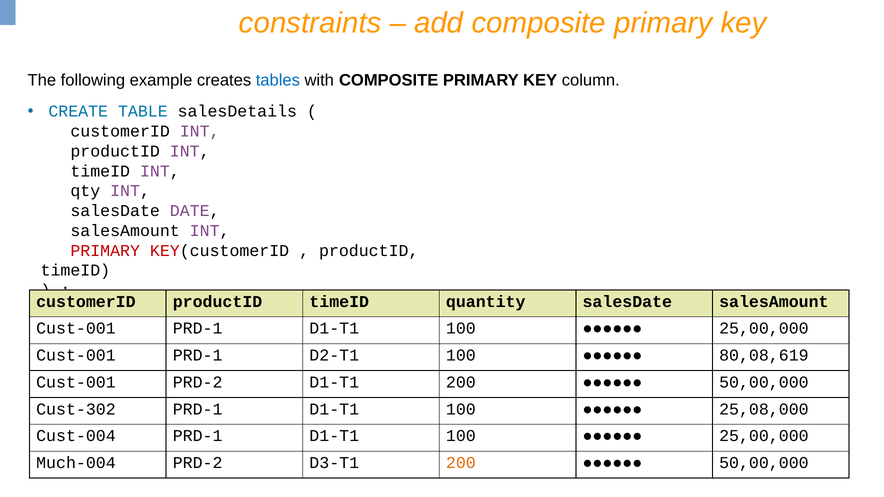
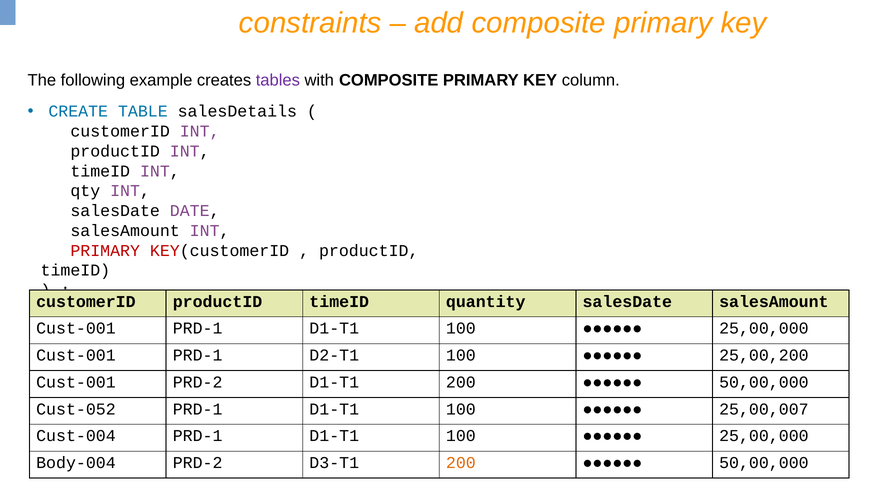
tables colour: blue -> purple
80,08,619: 80,08,619 -> 25,00,200
Cust-302: Cust-302 -> Cust-052
25,08,000: 25,08,000 -> 25,00,007
Much-004: Much-004 -> Body-004
